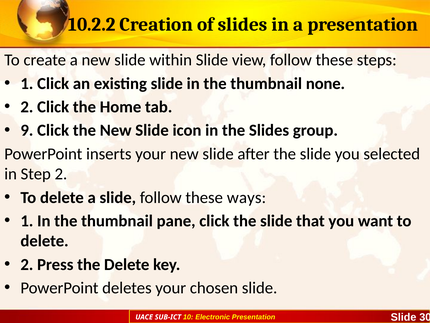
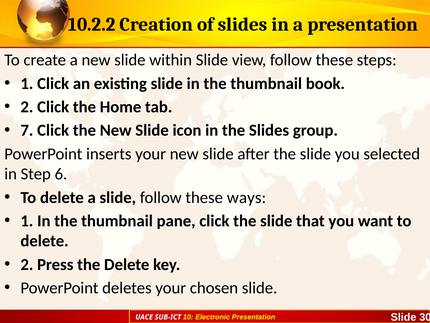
none: none -> book
9: 9 -> 7
Step 2: 2 -> 6
